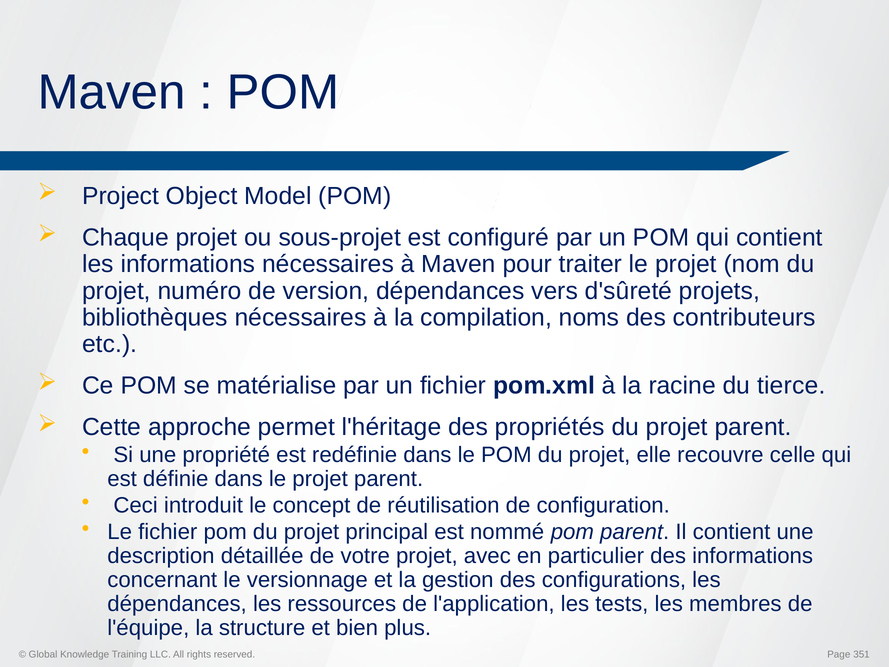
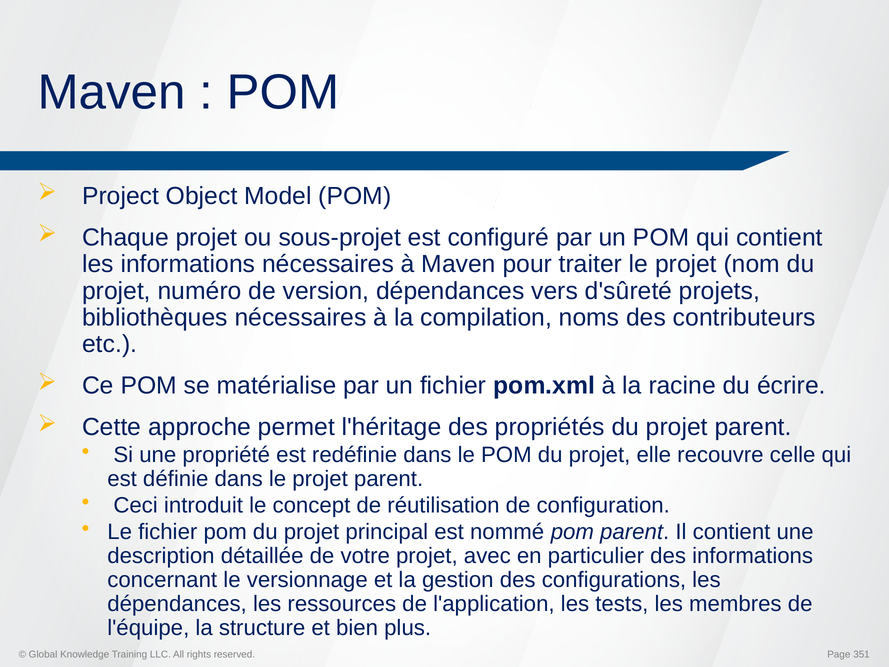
tierce: tierce -> écrire
